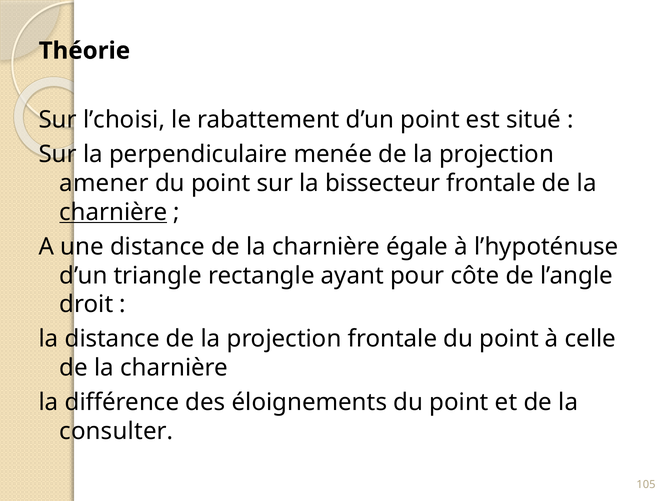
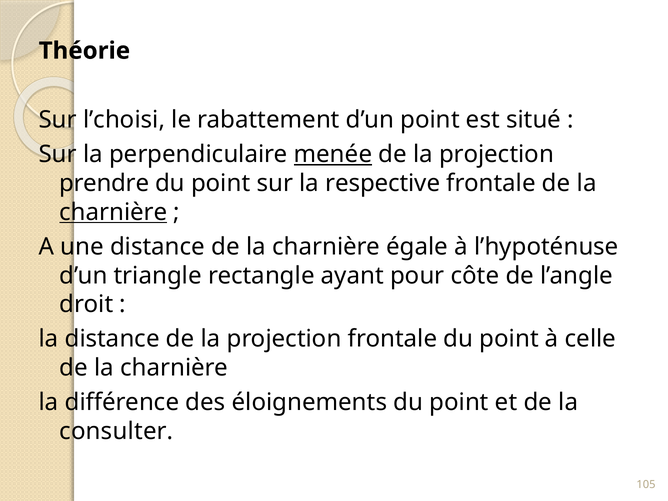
menée underline: none -> present
amener: amener -> prendre
bissecteur: bissecteur -> respective
